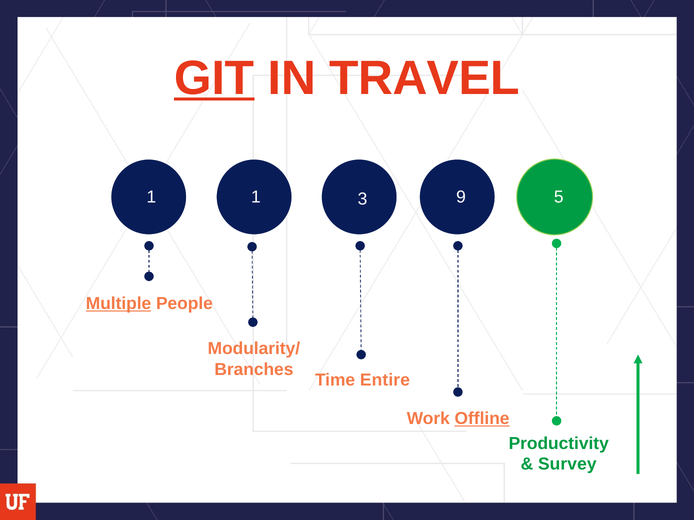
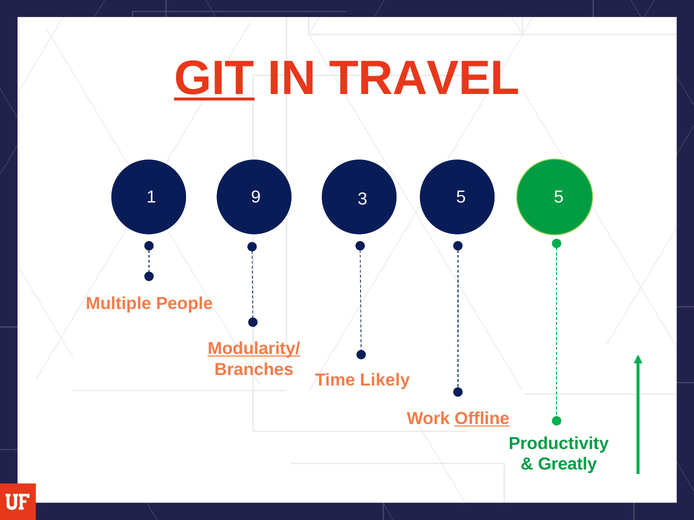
1 1: 1 -> 9
3 9: 9 -> 5
Multiple underline: present -> none
Modularity/ underline: none -> present
Entire: Entire -> Likely
Survey: Survey -> Greatly
